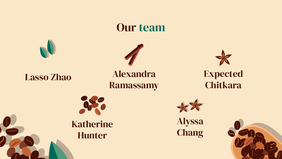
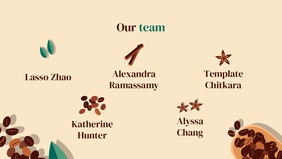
Expected: Expected -> Template
